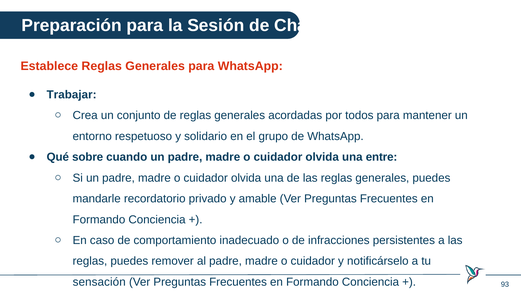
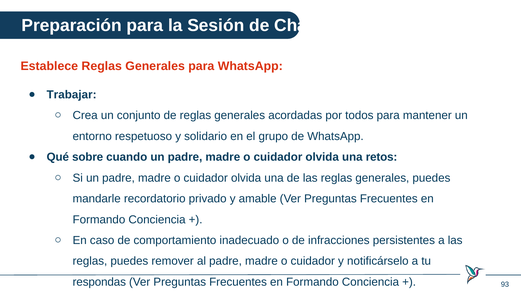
entre: entre -> retos
sensación: sensación -> respondas
